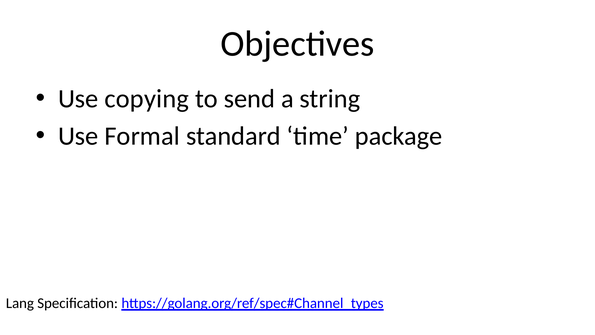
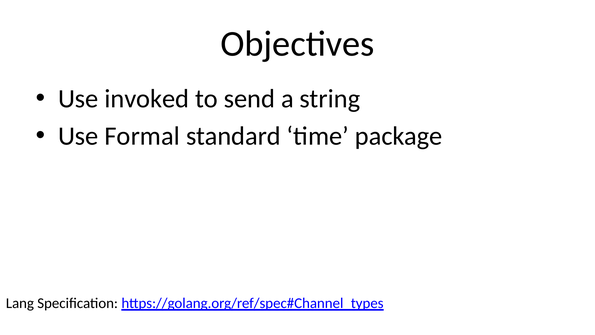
copying: copying -> invoked
